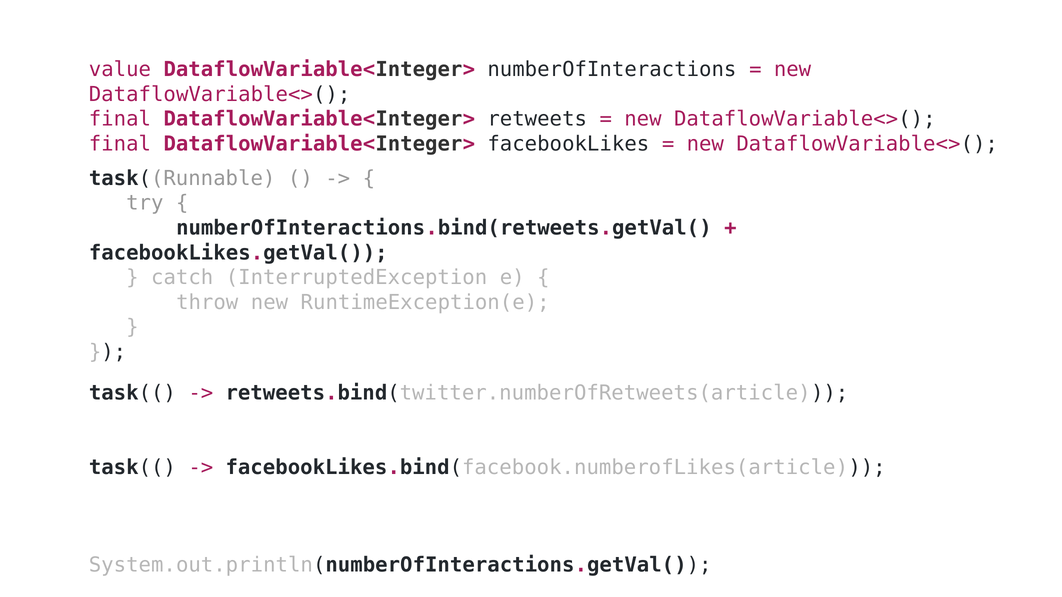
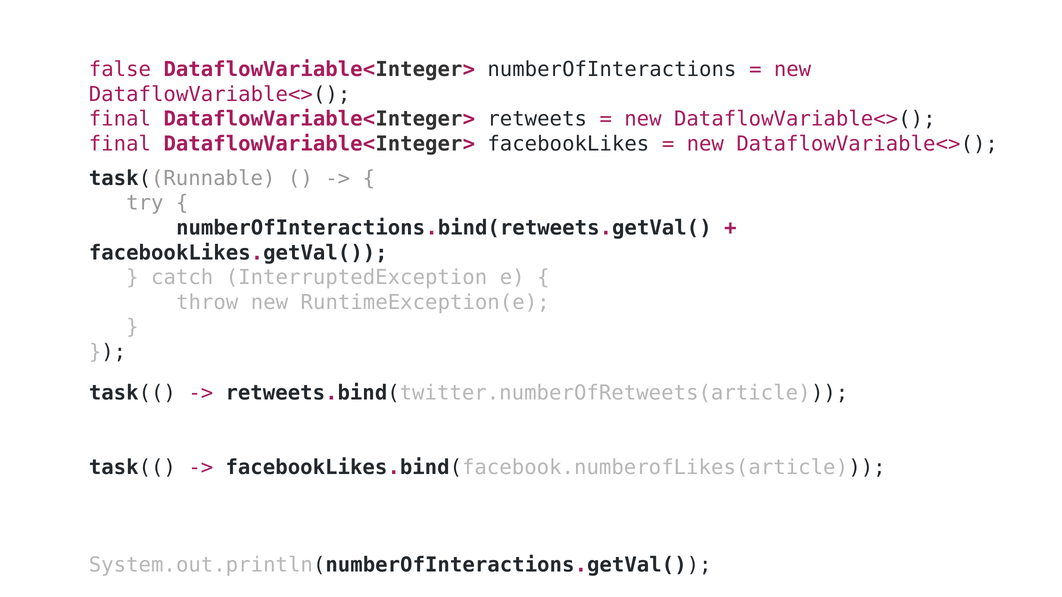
value: value -> false
